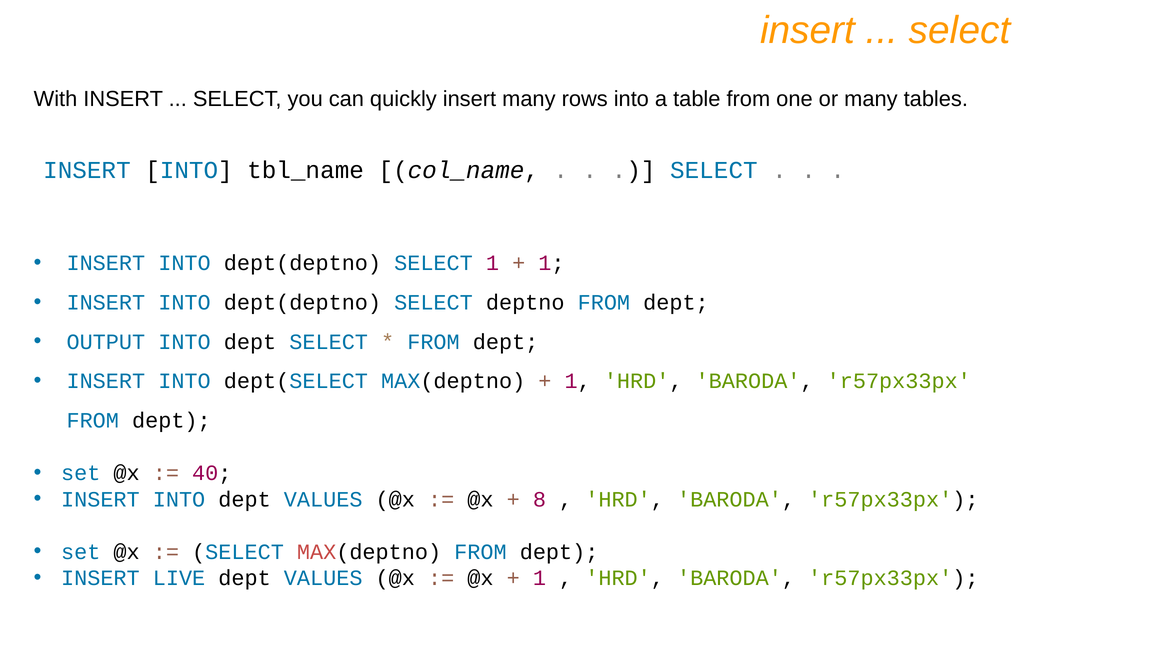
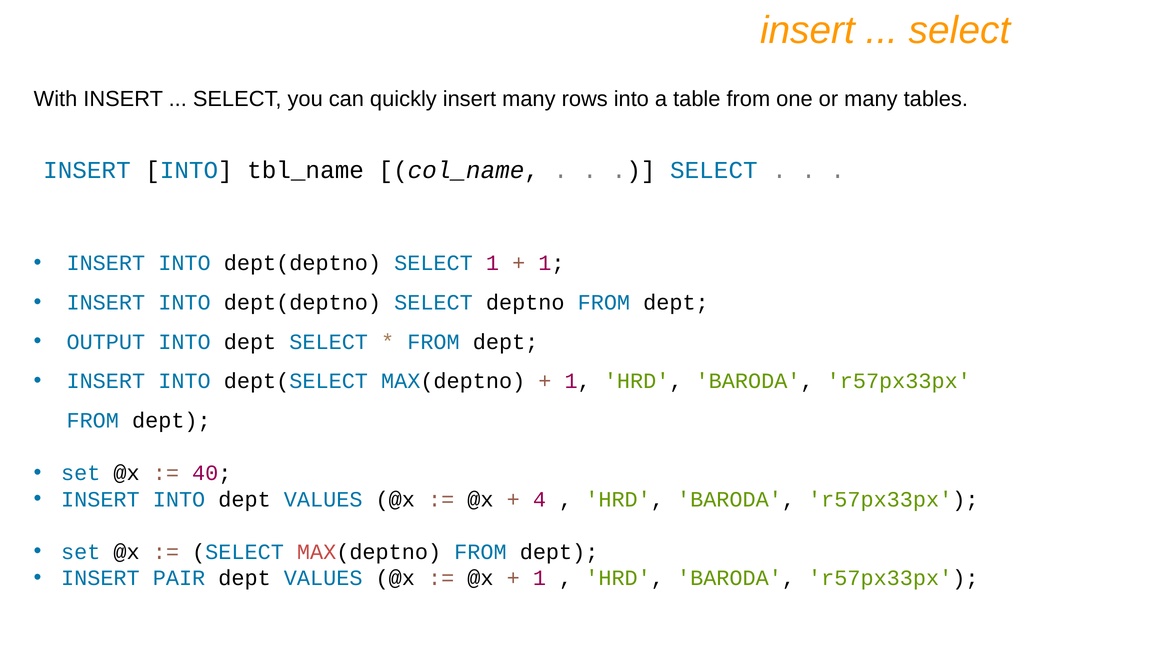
8: 8 -> 4
LIVE: LIVE -> PAIR
